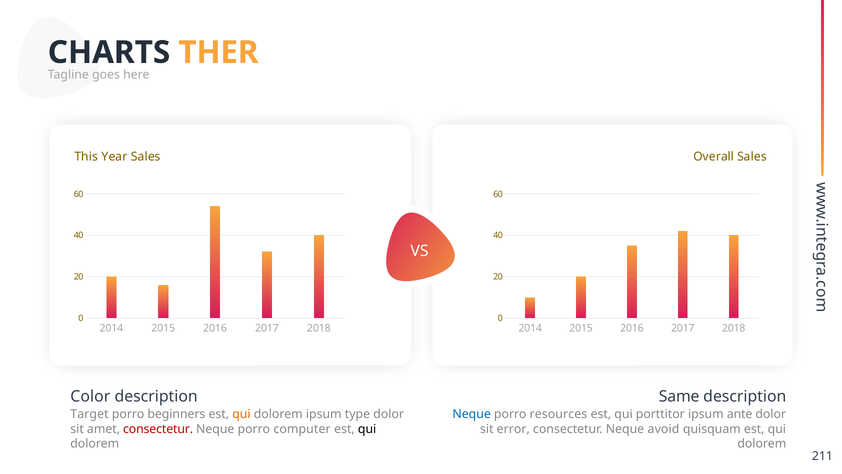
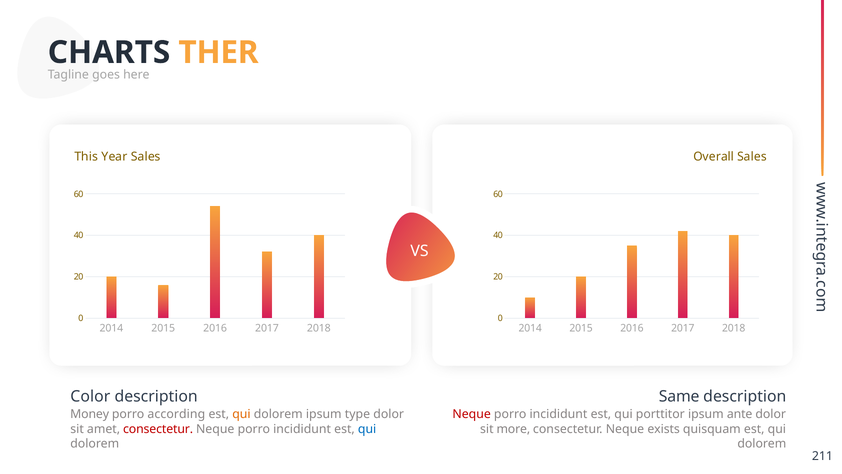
Target: Target -> Money
beginners: beginners -> according
Neque at (472, 414) colour: blue -> red
resources at (558, 414): resources -> incididunt
computer at (302, 429): computer -> incididunt
qui at (367, 429) colour: black -> blue
error: error -> more
avoid: avoid -> exists
